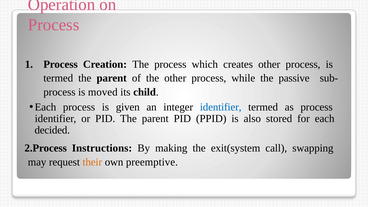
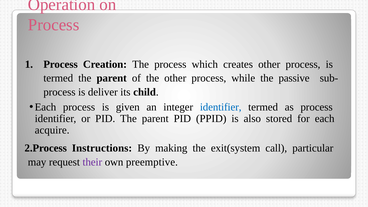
moved: moved -> deliver
decided: decided -> acquire
swapping: swapping -> particular
their colour: orange -> purple
